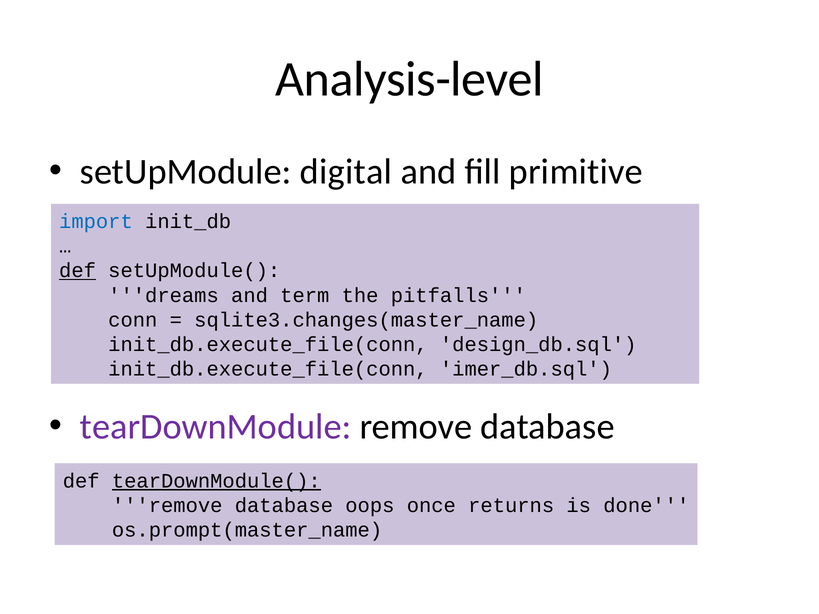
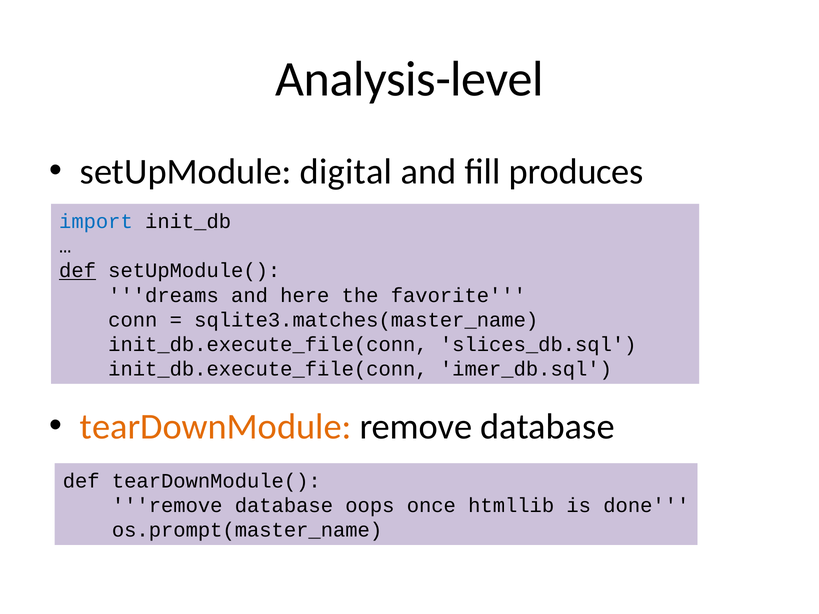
primitive: primitive -> produces
term: term -> here
pitfalls: pitfalls -> favorite
sqlite3.changes(master_name: sqlite3.changes(master_name -> sqlite3.matches(master_name
design_db.sql: design_db.sql -> slices_db.sql
tearDownModule colour: purple -> orange
tearDownModule( underline: present -> none
returns: returns -> htmllib
